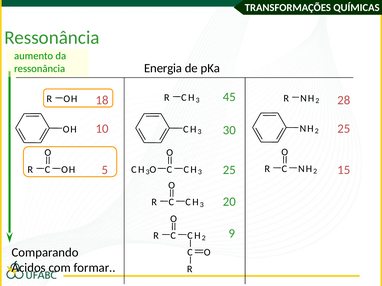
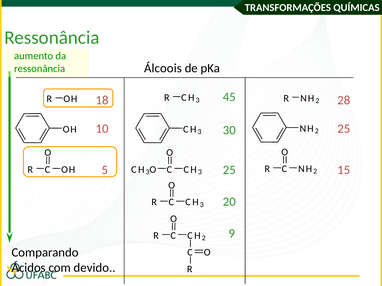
Energia: Energia -> Álcoois
formar: formar -> devido
